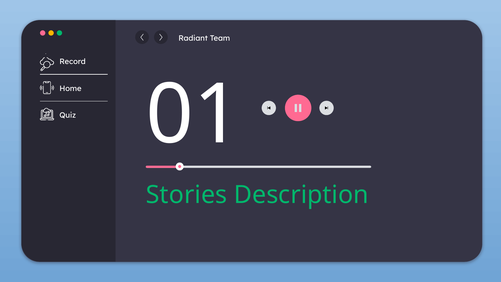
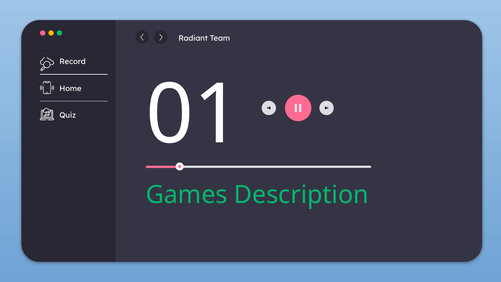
Stories: Stories -> Games
